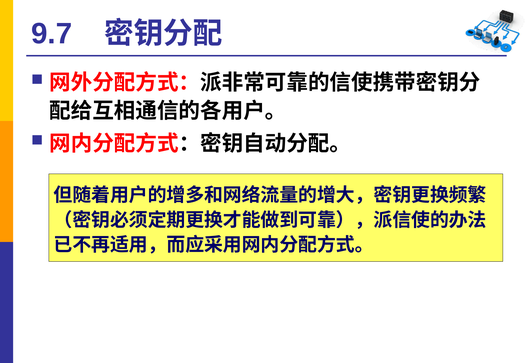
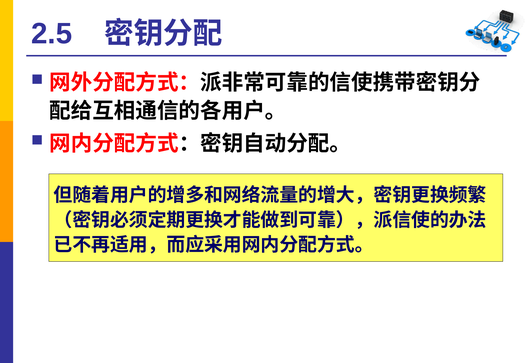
9.7: 9.7 -> 2.5
